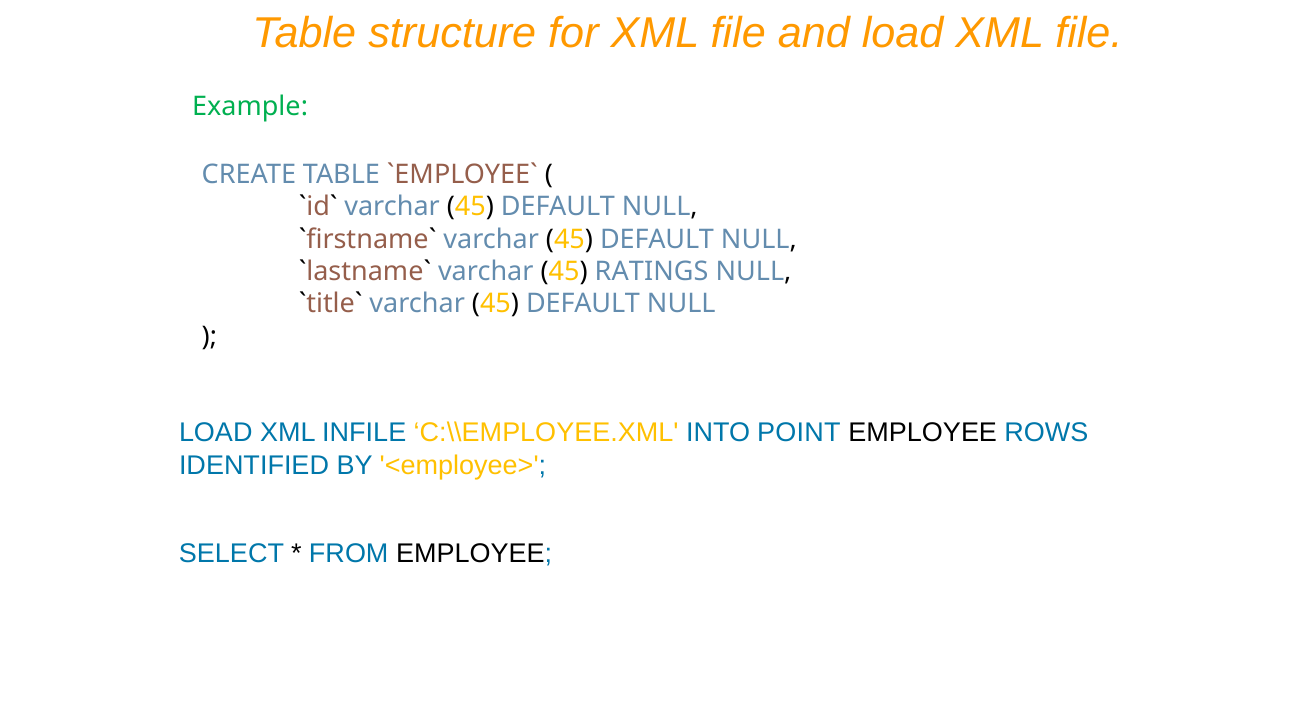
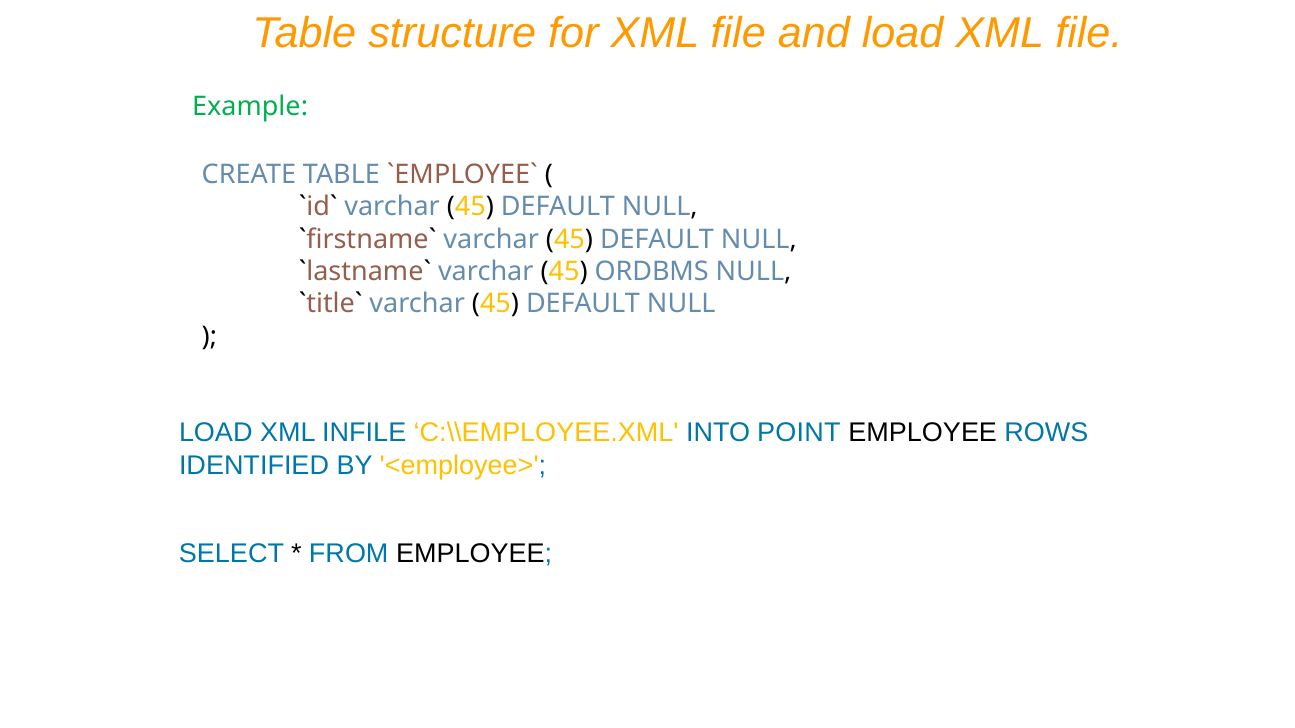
RATINGS: RATINGS -> ORDBMS
